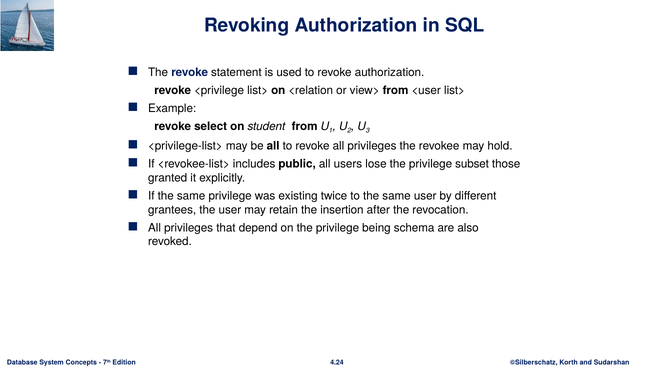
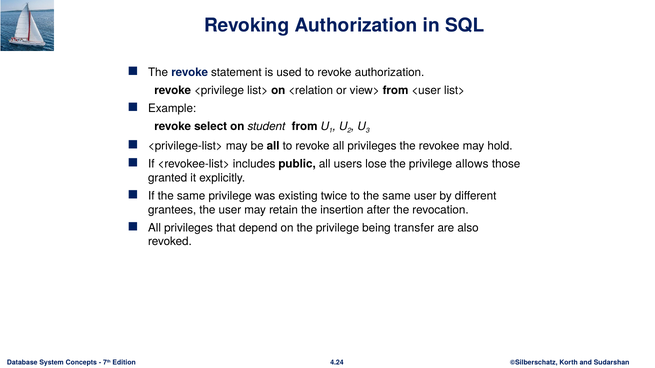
subset: subset -> allows
schema: schema -> transfer
